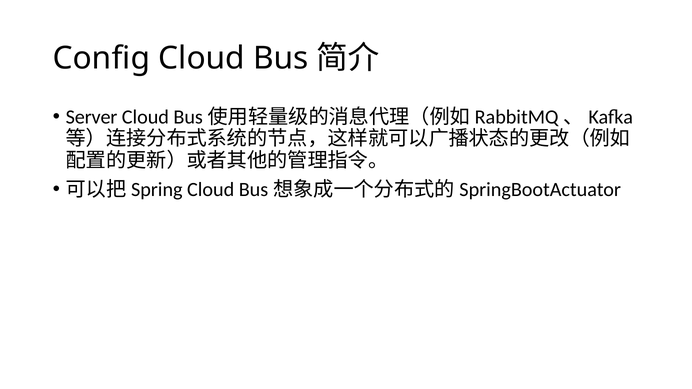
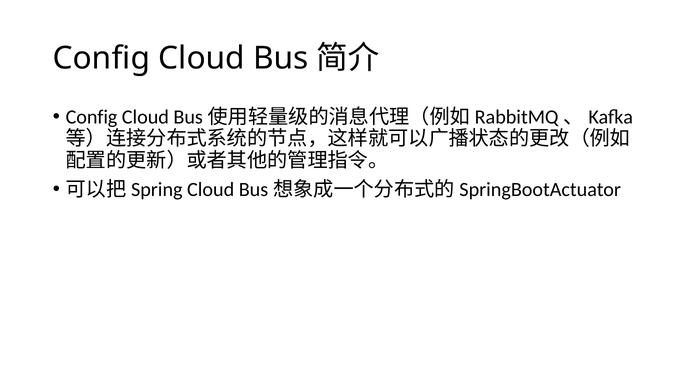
Server at (92, 117): Server -> Config
